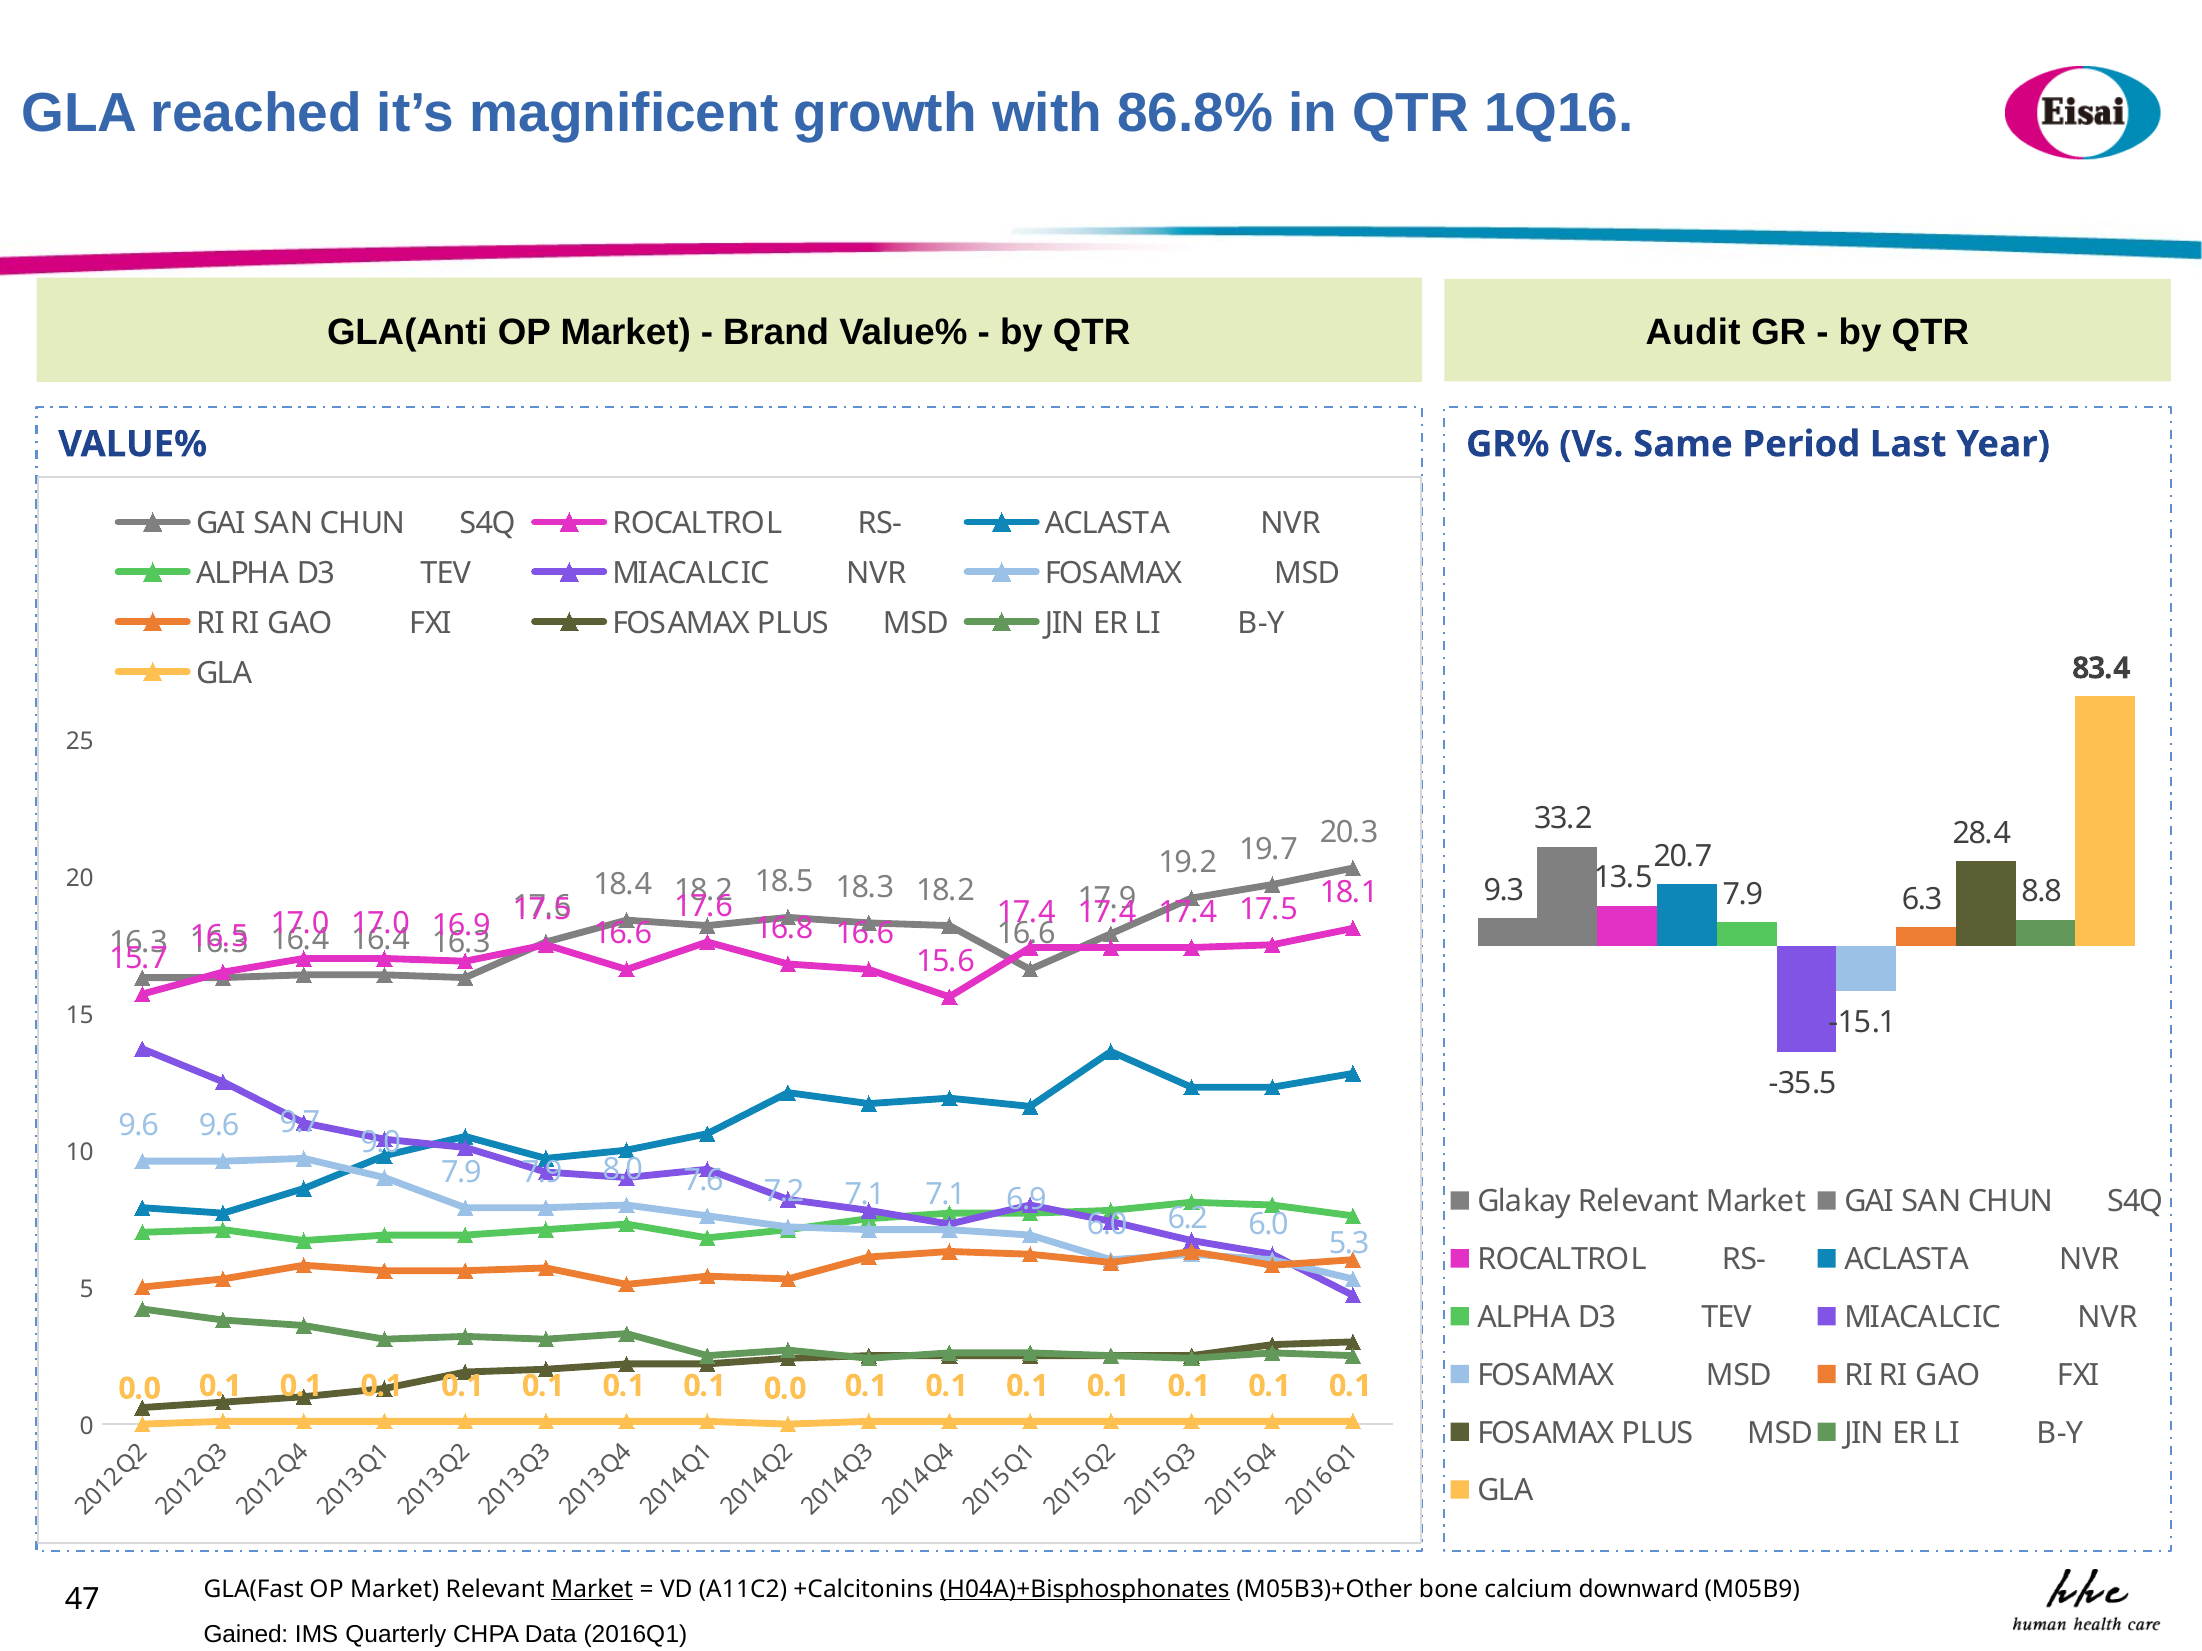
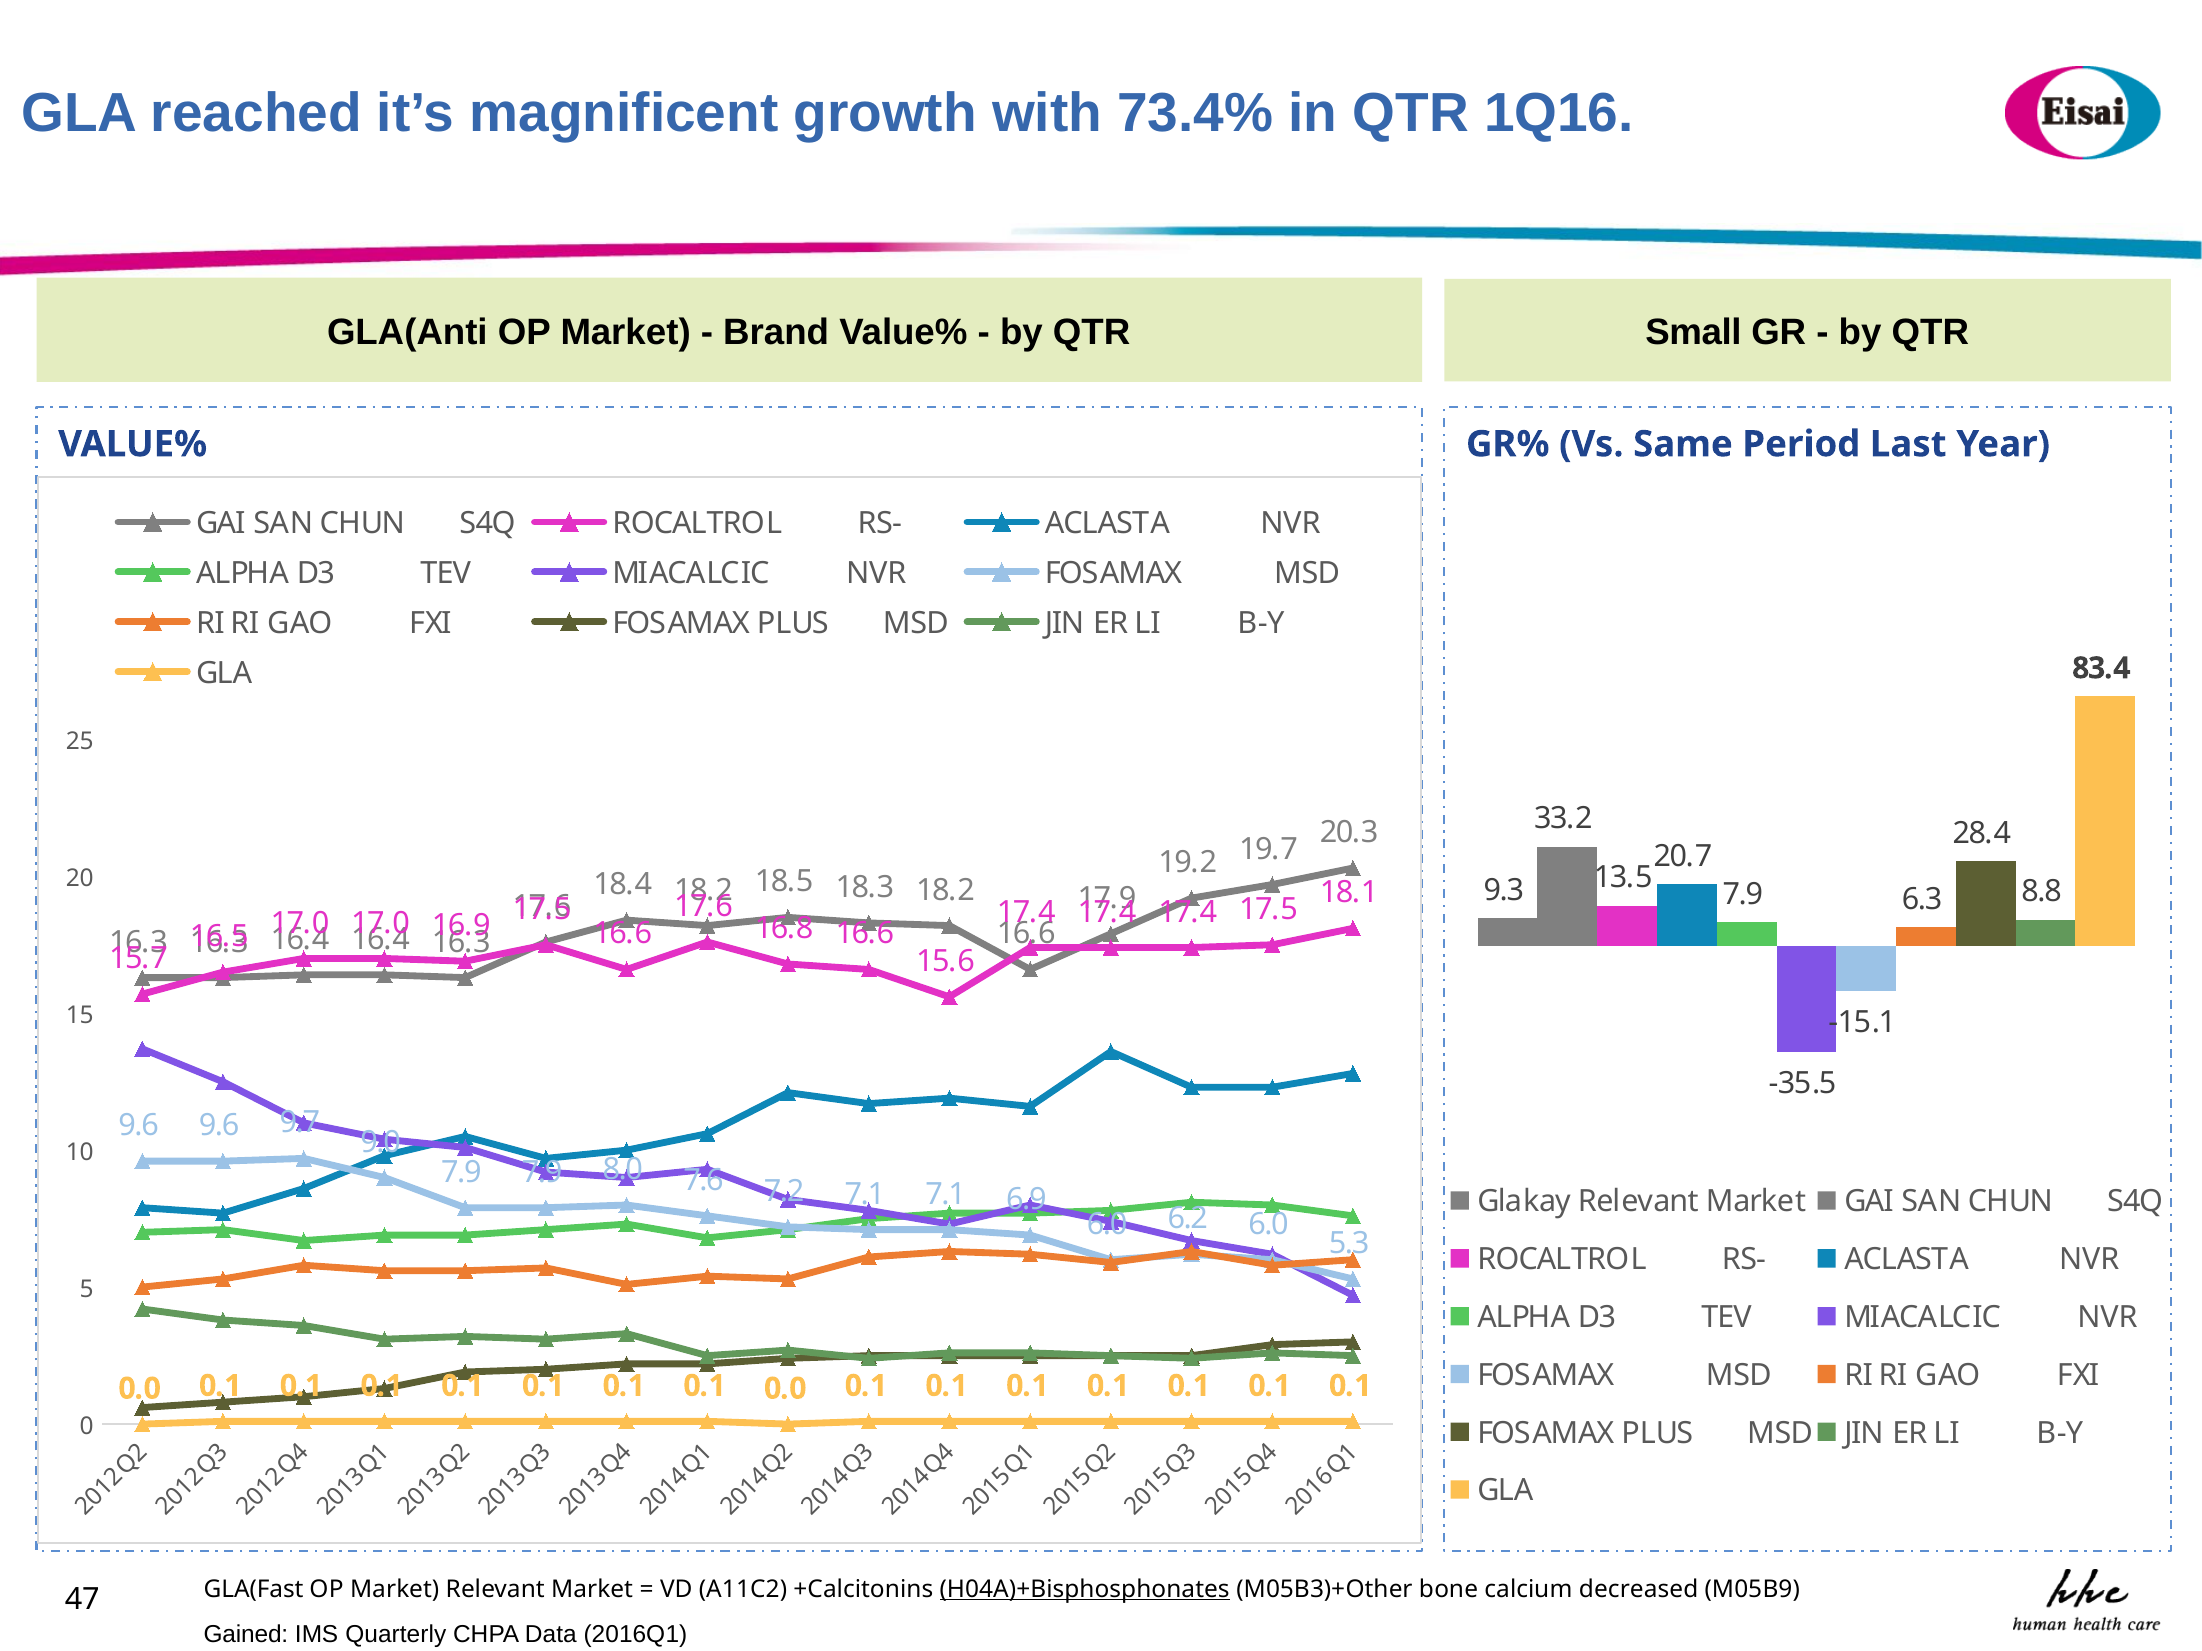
86.8%: 86.8% -> 73.4%
Audit: Audit -> Small
Market at (592, 1590) underline: present -> none
downward: downward -> decreased
